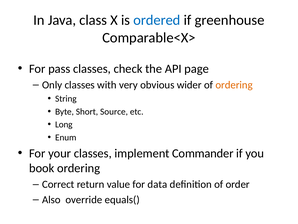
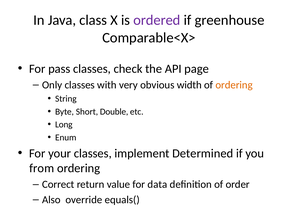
ordered colour: blue -> purple
wider: wider -> width
Source: Source -> Double
Commander: Commander -> Determined
book: book -> from
